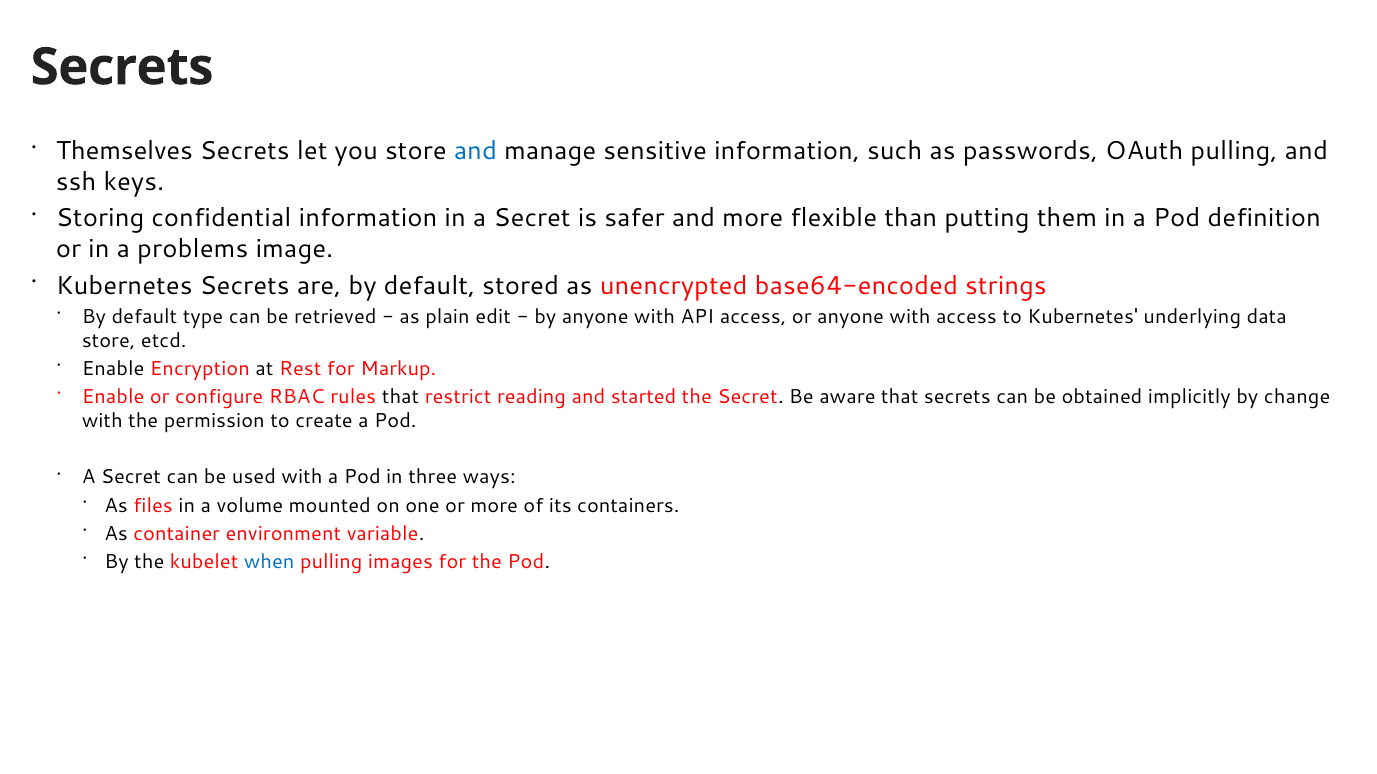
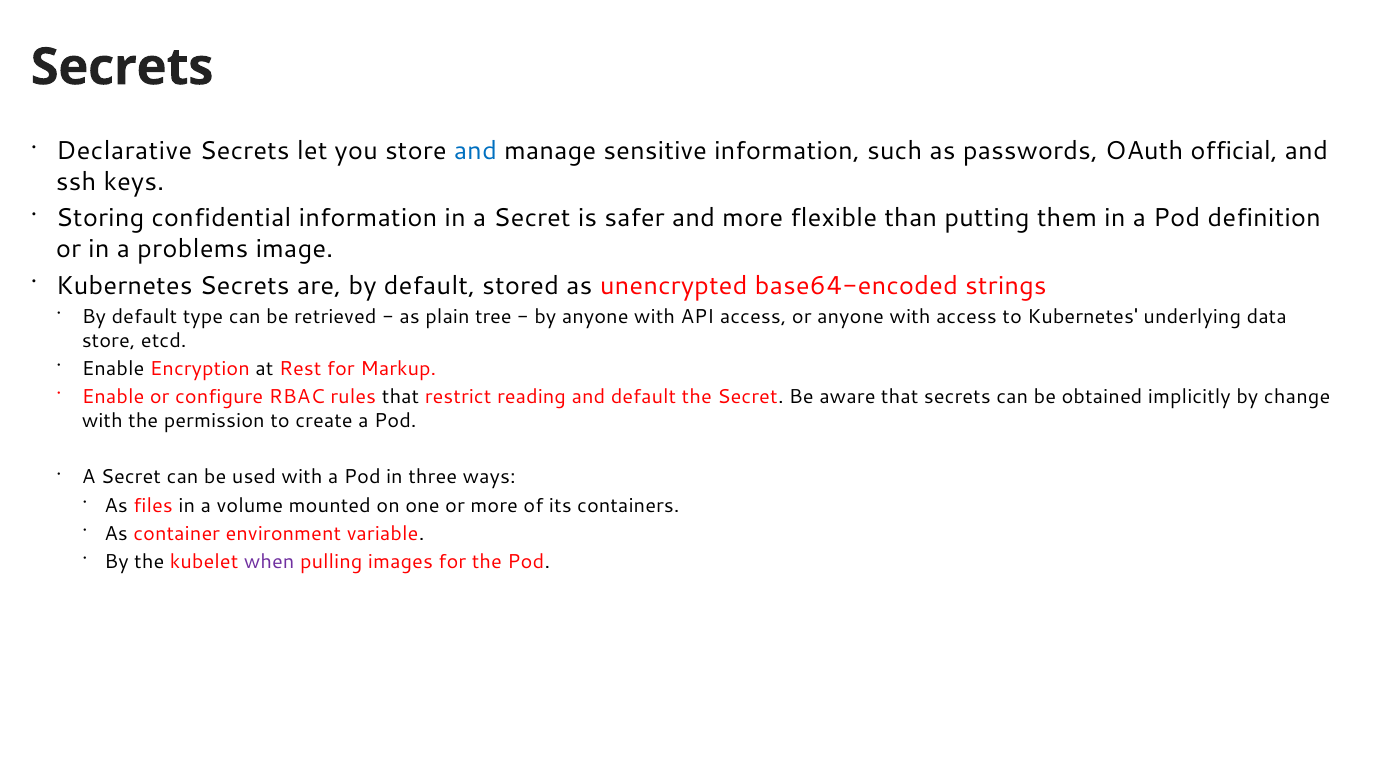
Themselves: Themselves -> Declarative
OAuth pulling: pulling -> official
edit: edit -> tree
and started: started -> default
when colour: blue -> purple
